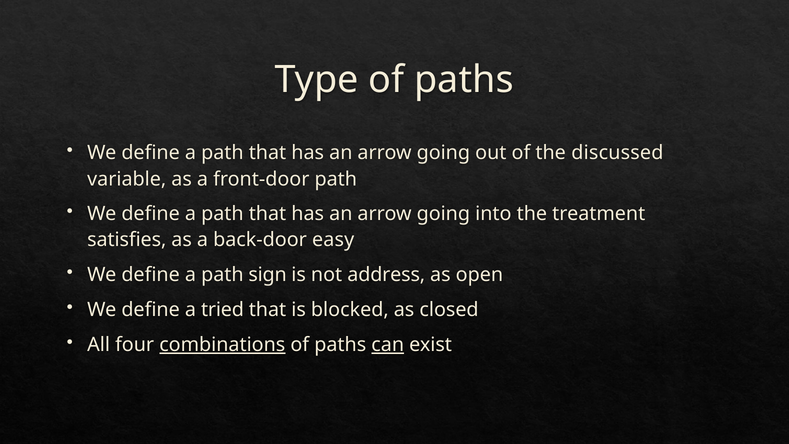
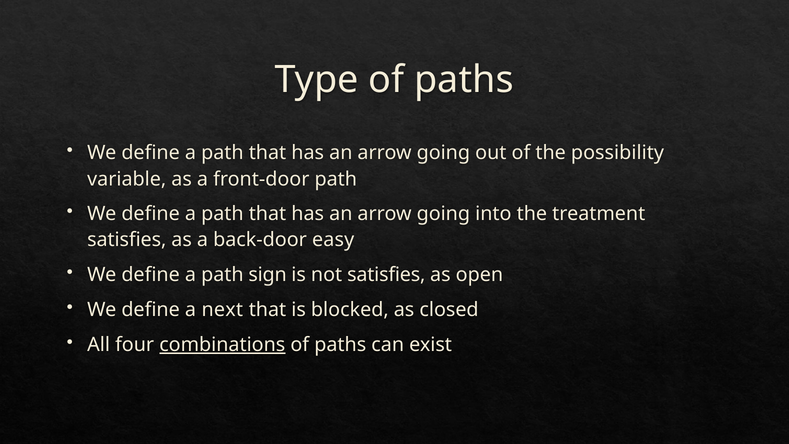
discussed: discussed -> possibility
not address: address -> satisfies
tried: tried -> next
can underline: present -> none
